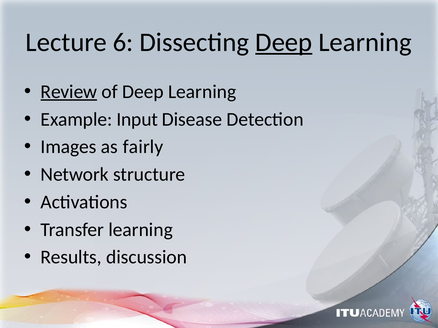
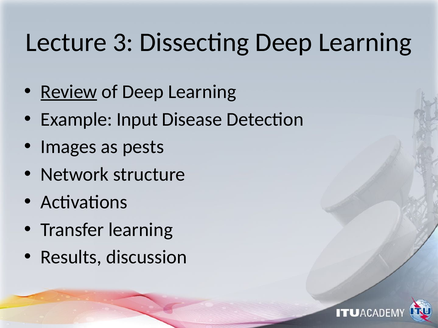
6: 6 -> 3
Deep at (284, 42) underline: present -> none
fairly: fairly -> pests
